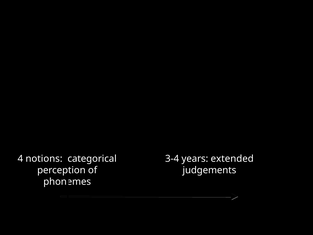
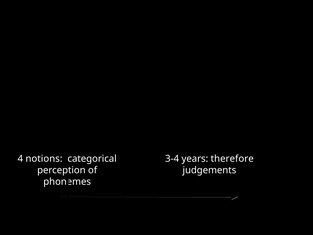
extended: extended -> therefore
